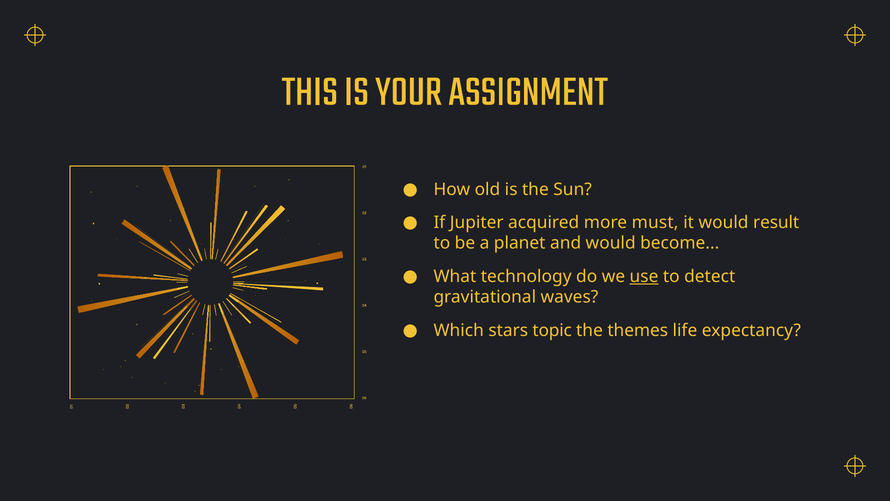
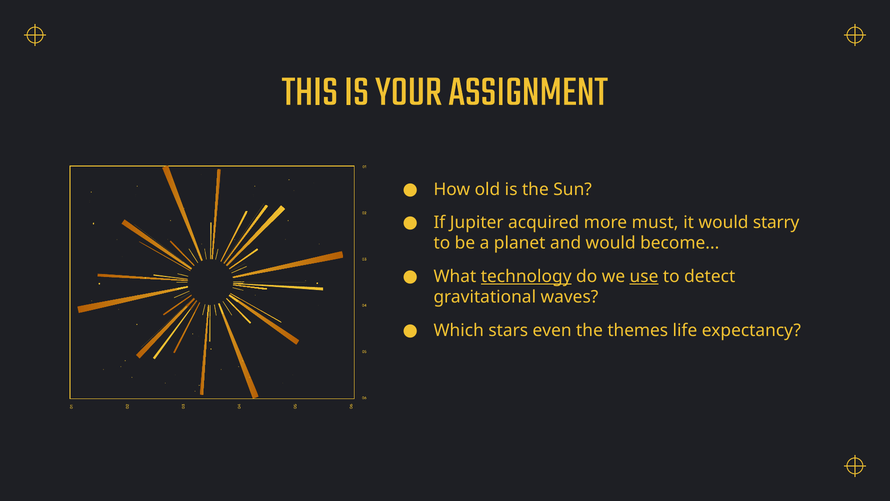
result: result -> starry
technology underline: none -> present
topic: topic -> even
